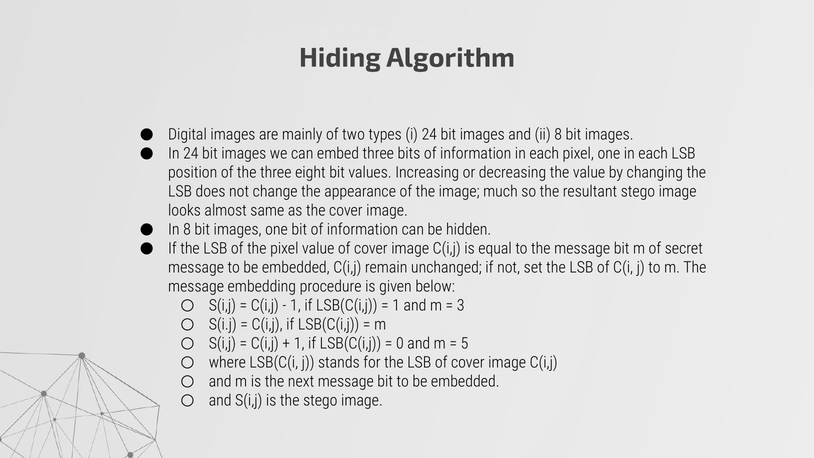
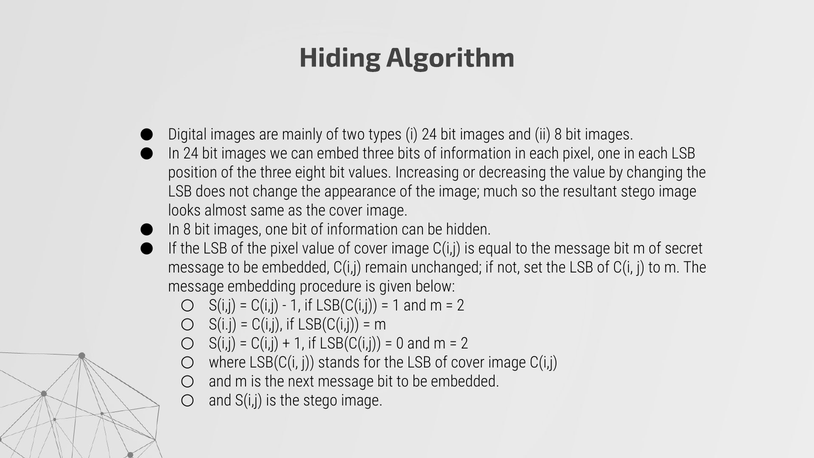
3 at (461, 305): 3 -> 2
5 at (465, 343): 5 -> 2
